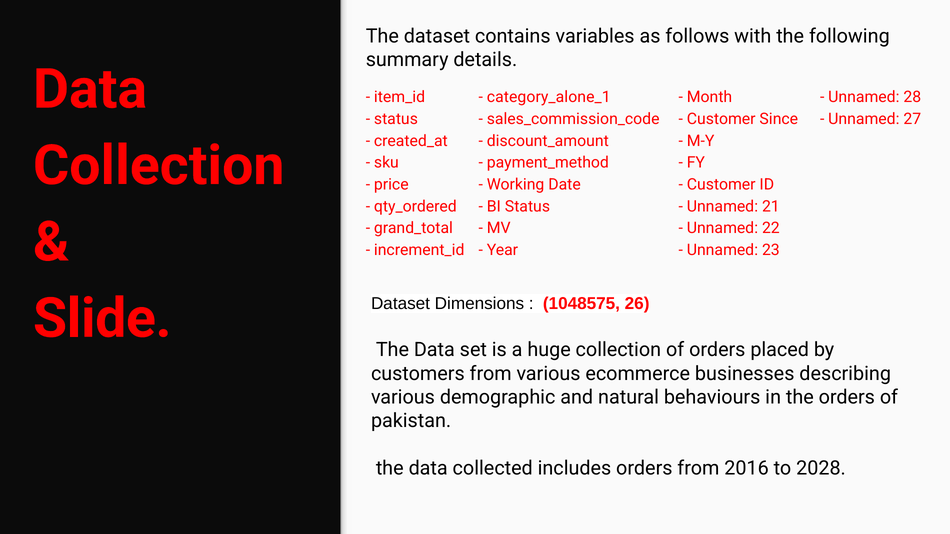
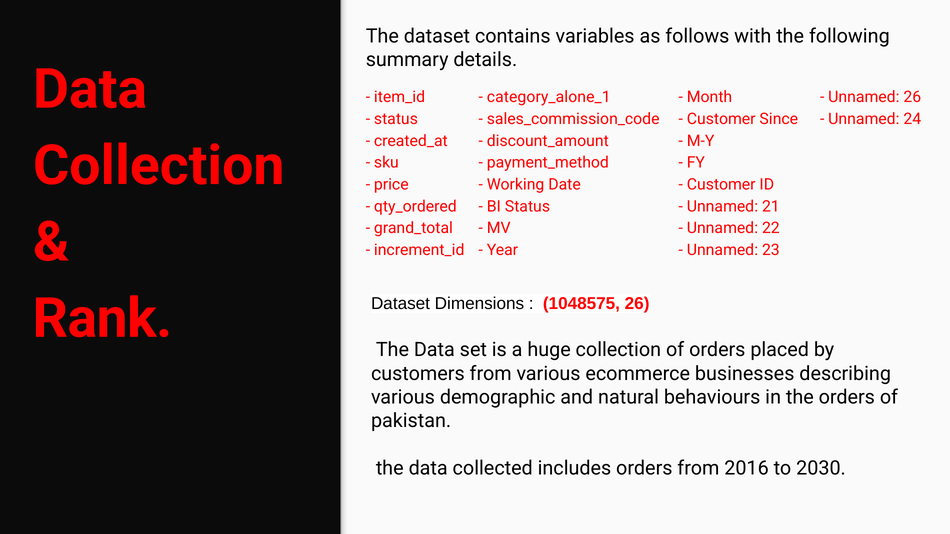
Unnamed 28: 28 -> 26
27: 27 -> 24
Slide: Slide -> Rank
2028: 2028 -> 2030
